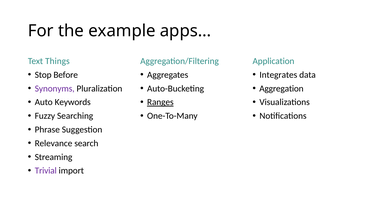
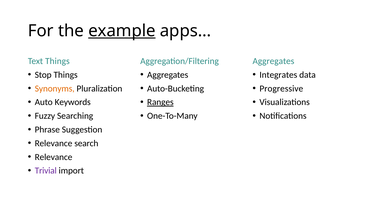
example underline: none -> present
Application at (273, 61): Application -> Aggregates
Stop Before: Before -> Things
Synonyms colour: purple -> orange
Aggregation: Aggregation -> Progressive
Streaming at (54, 157): Streaming -> Relevance
